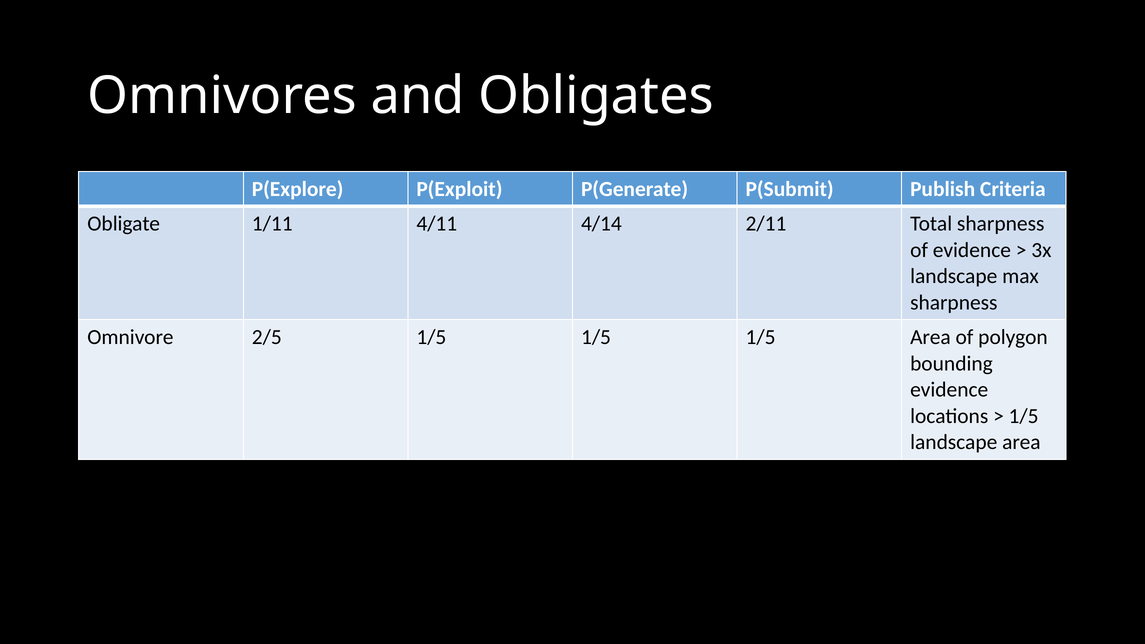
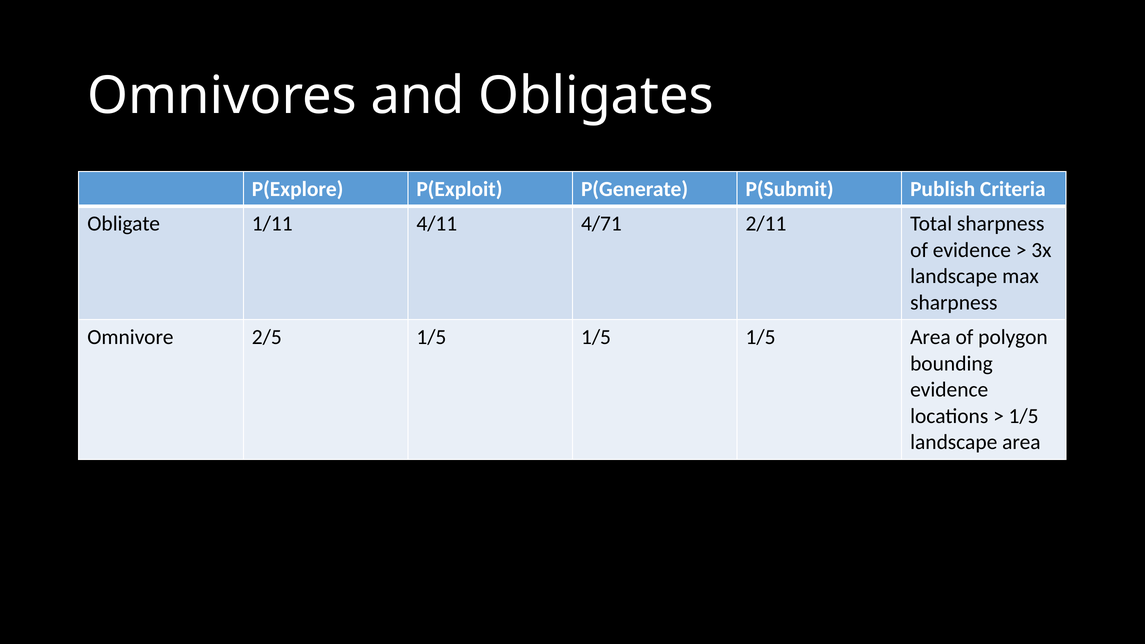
4/14: 4/14 -> 4/71
